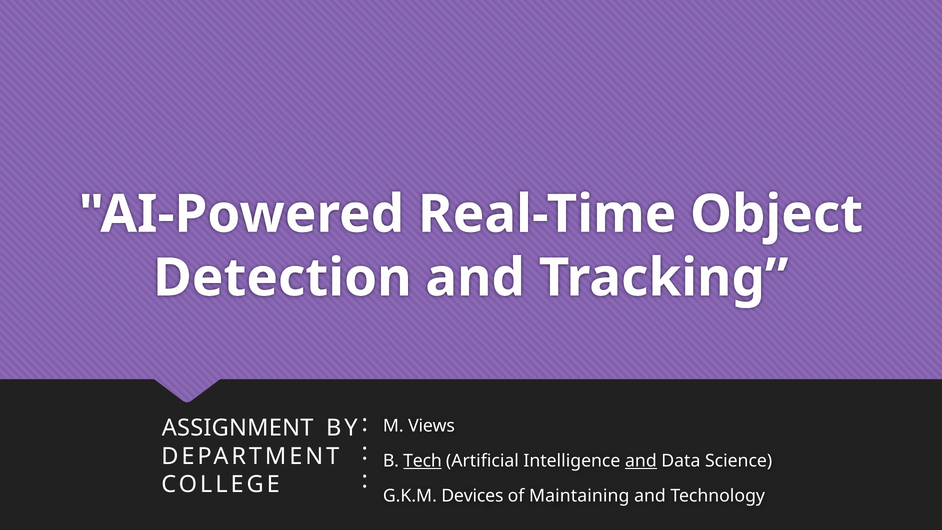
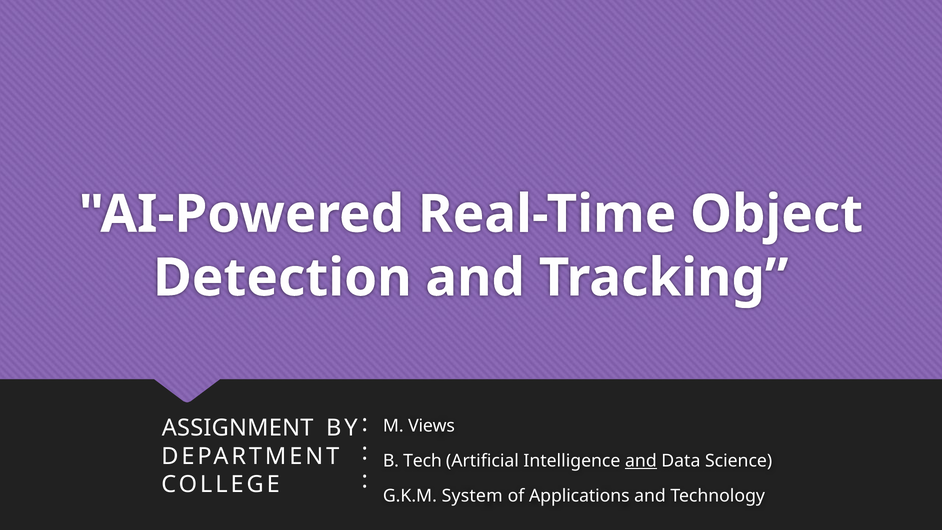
Tech underline: present -> none
Devices: Devices -> System
Maintaining: Maintaining -> Applications
